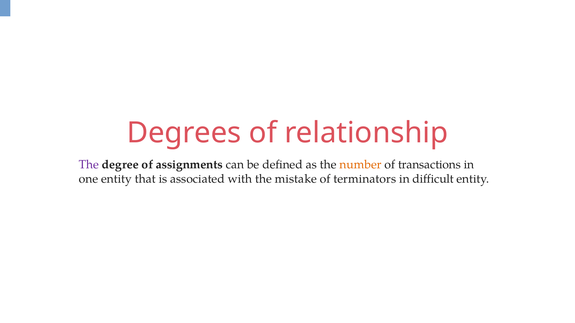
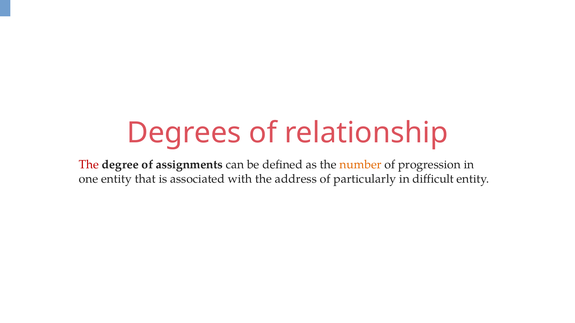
The at (89, 165) colour: purple -> red
transactions: transactions -> progression
mistake: mistake -> address
terminators: terminators -> particularly
